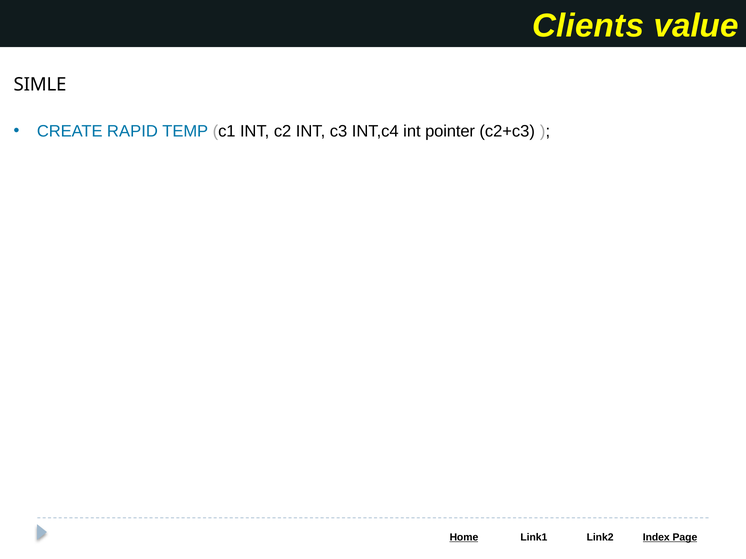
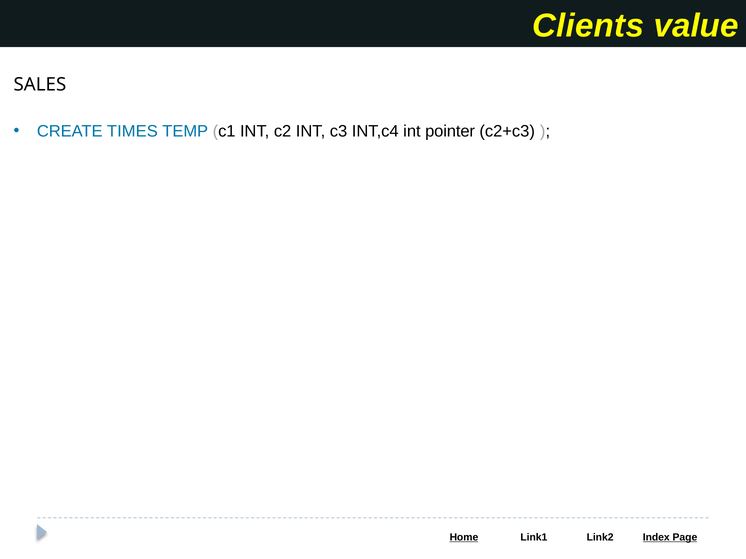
SIMLE: SIMLE -> SALES
RAPID: RAPID -> TIMES
